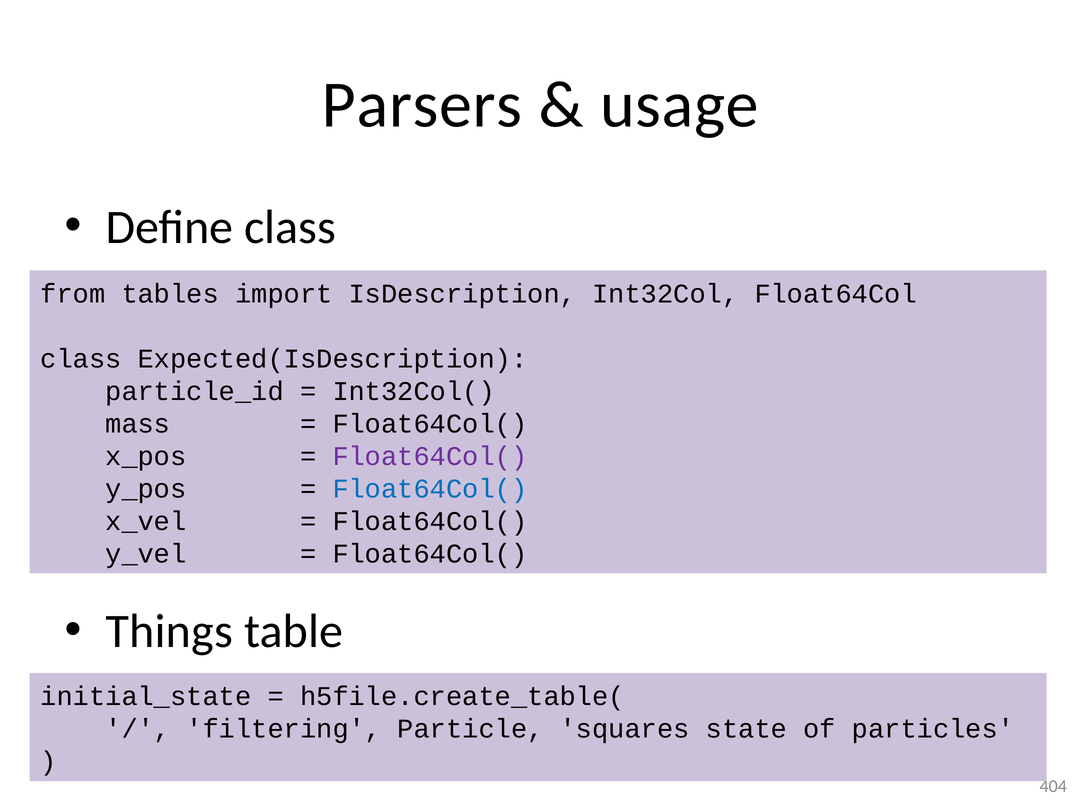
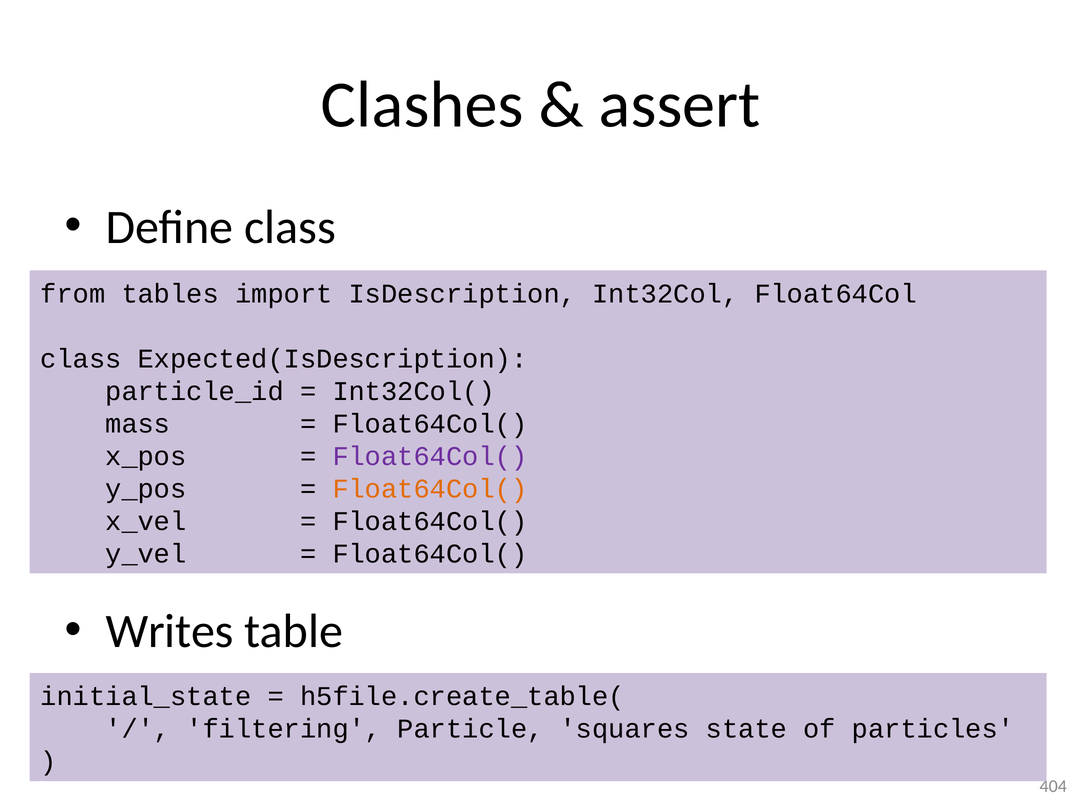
Parsers: Parsers -> Clashes
usage: usage -> assert
Float64Col( at (430, 488) colour: blue -> orange
Things: Things -> Writes
